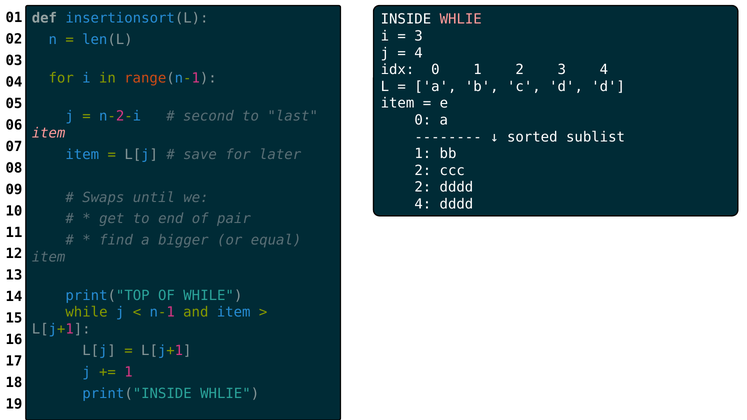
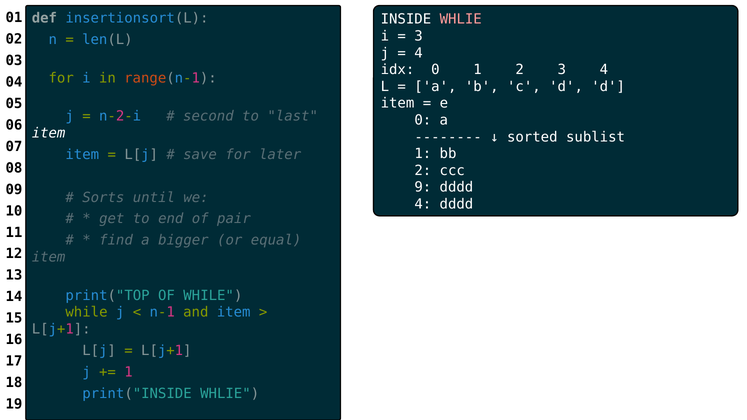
item at (49, 133) colour: pink -> white
2 at (423, 187): 2 -> 9
Swaps: Swaps -> Sorts
